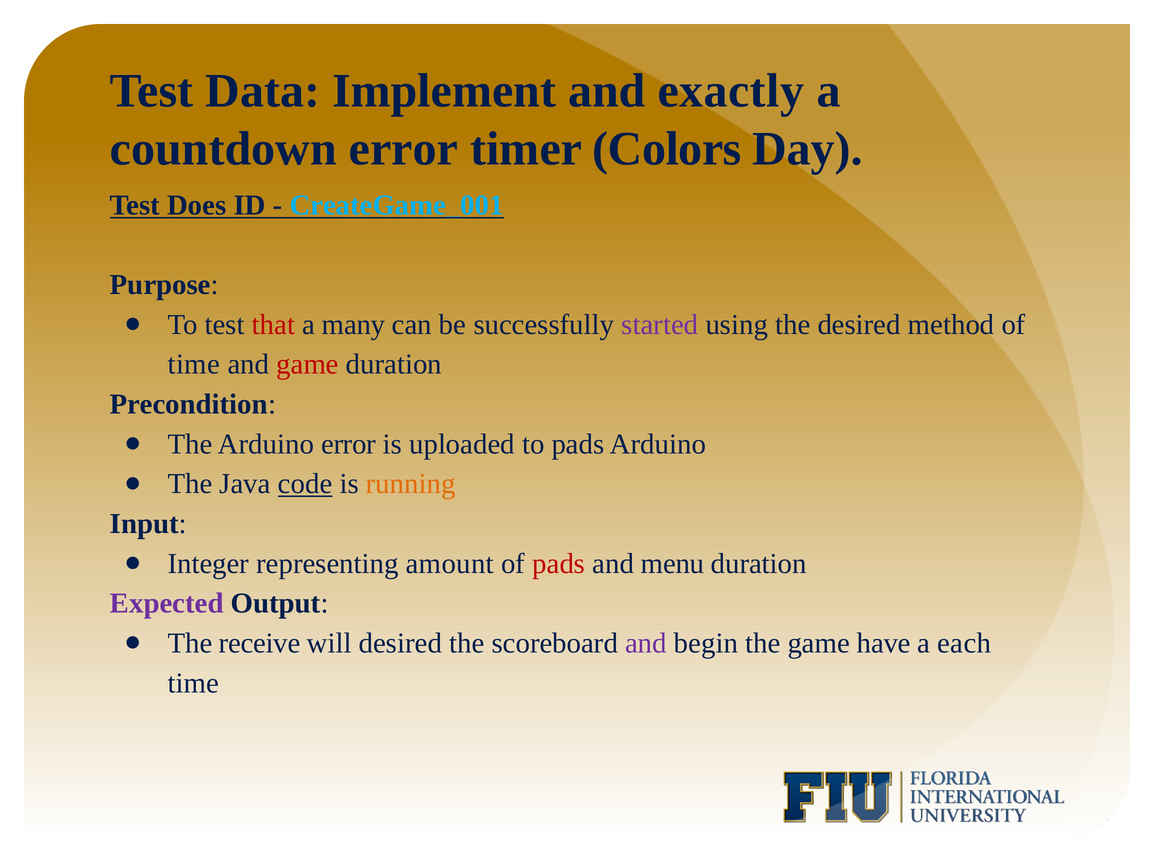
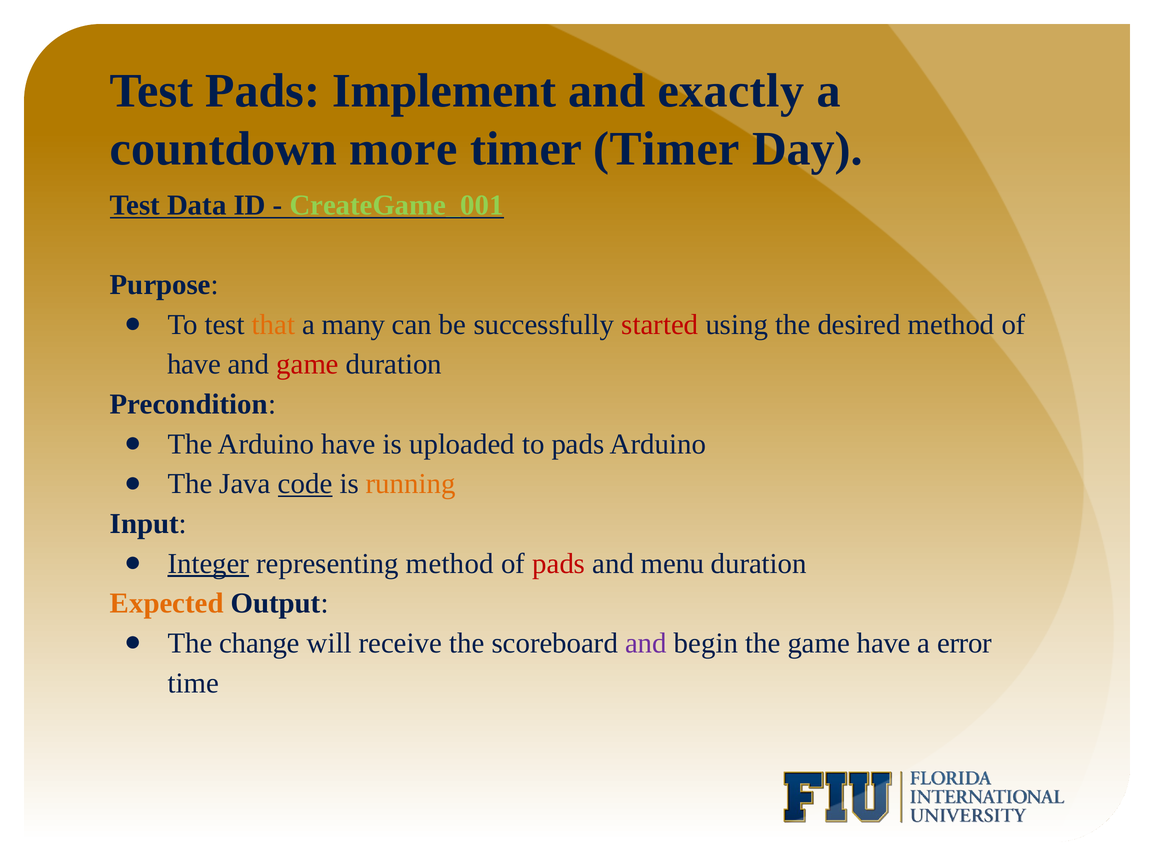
Test Data: Data -> Pads
countdown error: error -> more
timer Colors: Colors -> Timer
Does: Does -> Data
CreateGame_001 colour: light blue -> light green
that colour: red -> orange
started colour: purple -> red
time at (194, 364): time -> have
Arduino error: error -> have
Integer underline: none -> present
representing amount: amount -> method
Expected colour: purple -> orange
receive: receive -> change
will desired: desired -> receive
each: each -> error
